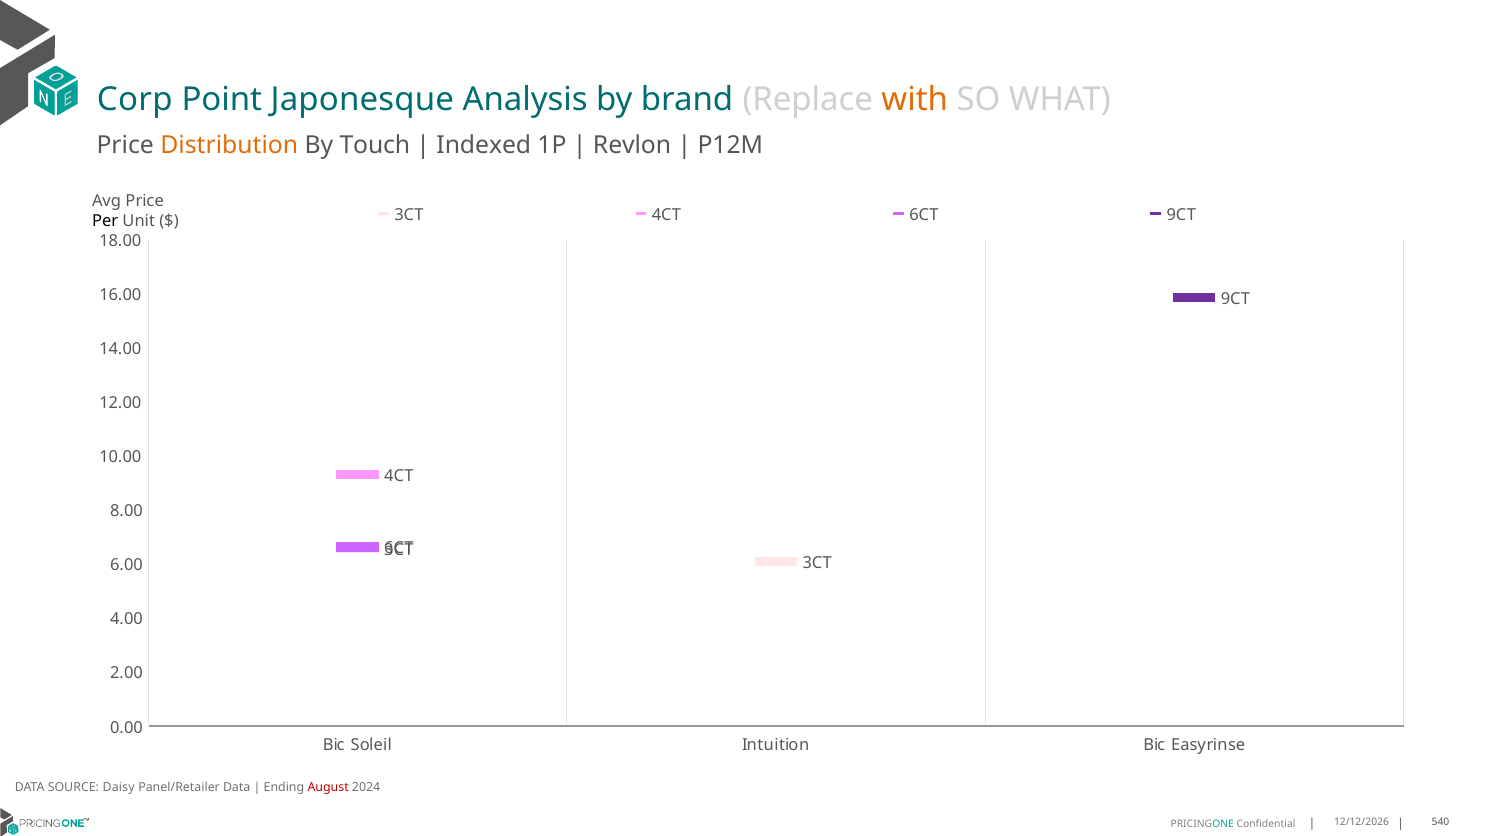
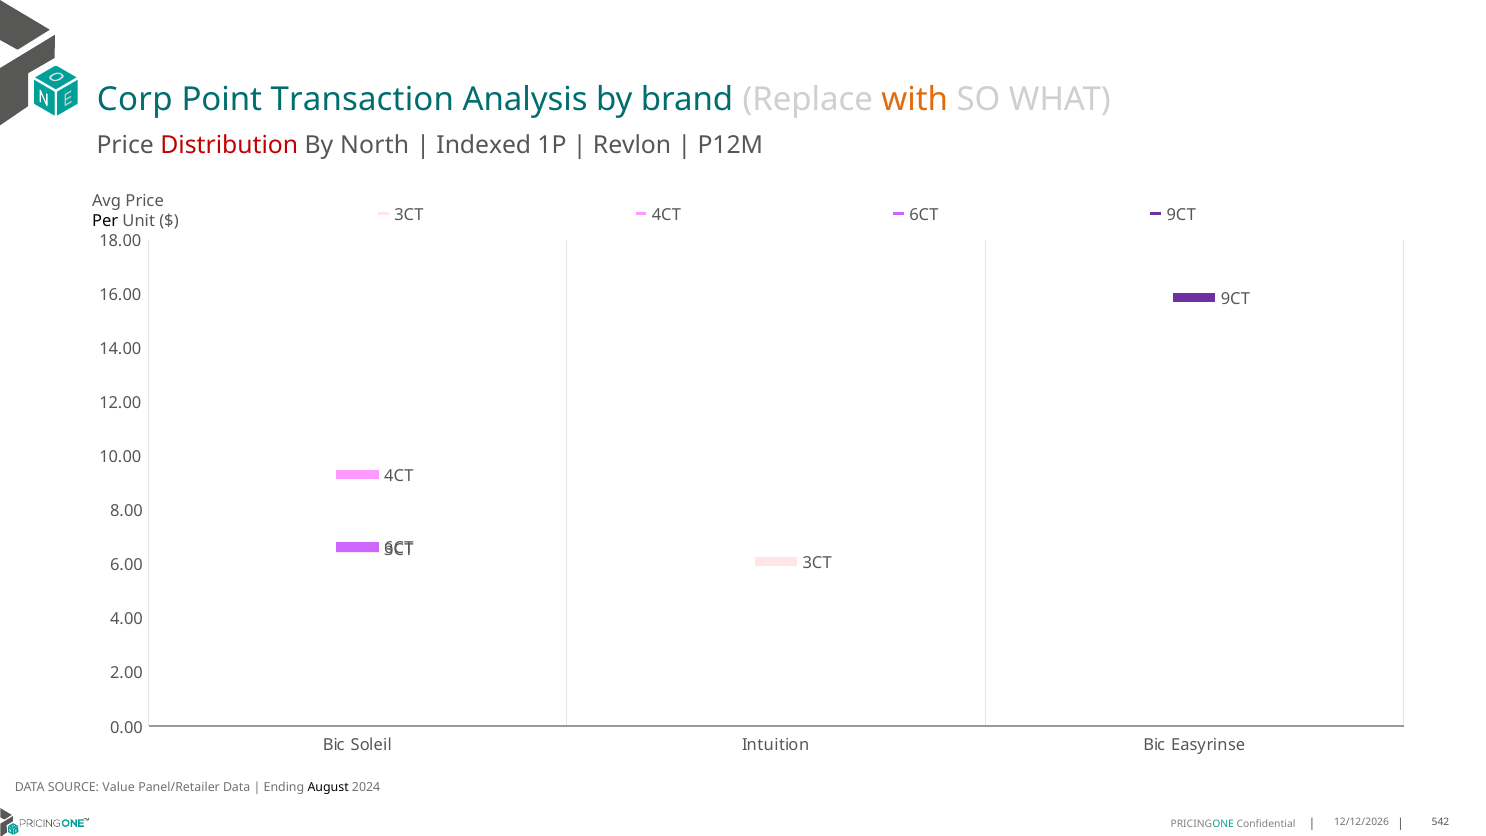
Japonesque: Japonesque -> Transaction
Distribution colour: orange -> red
Touch: Touch -> North
Daisy: Daisy -> Value
August colour: red -> black
540: 540 -> 542
